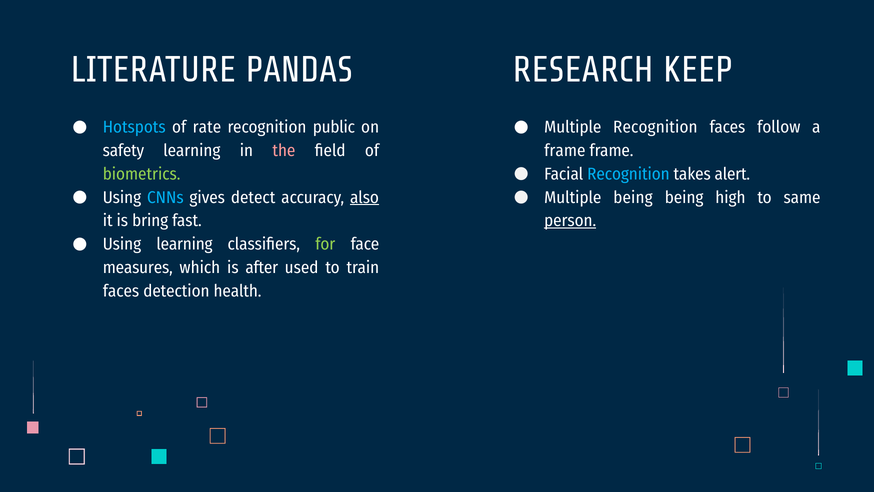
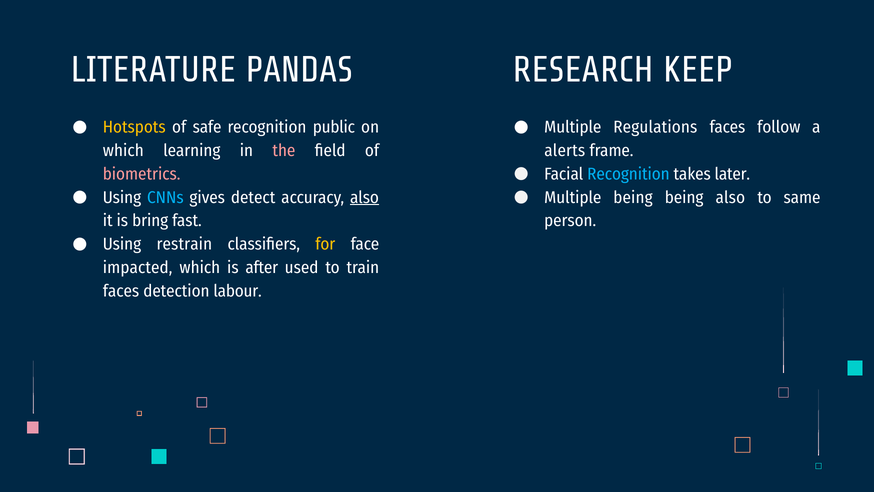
Hotspots colour: light blue -> yellow
rate: rate -> safe
Multiple Recognition: Recognition -> Regulations
safety at (123, 150): safety -> which
frame at (565, 150): frame -> alerts
alert: alert -> later
biometrics colour: light green -> pink
being high: high -> also
person underline: present -> none
Using learning: learning -> restrain
for colour: light green -> yellow
measures: measures -> impacted
health: health -> labour
